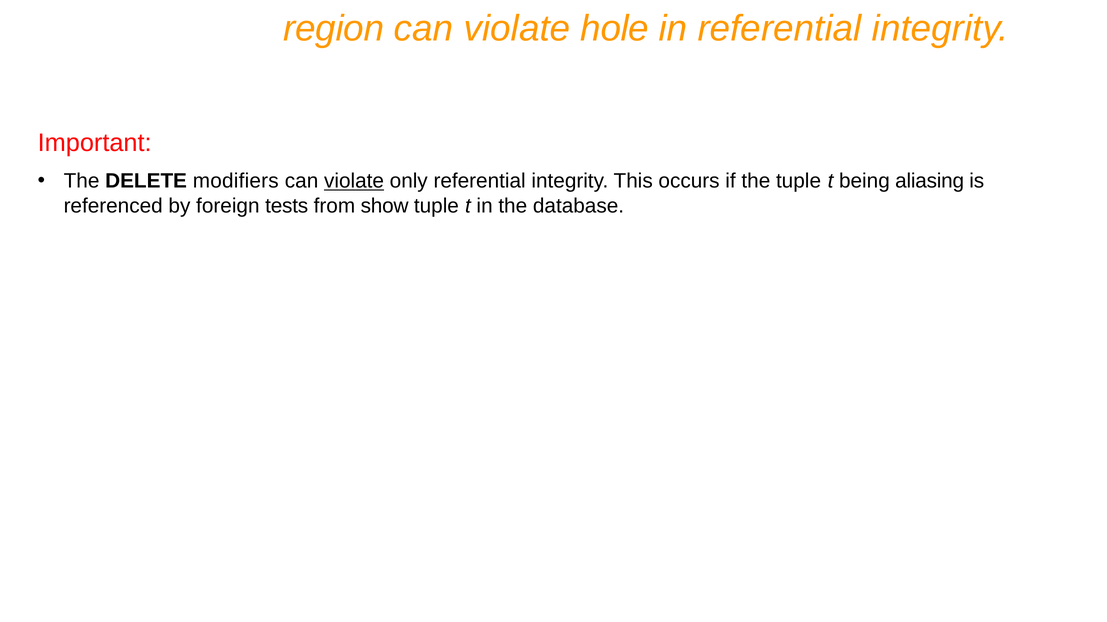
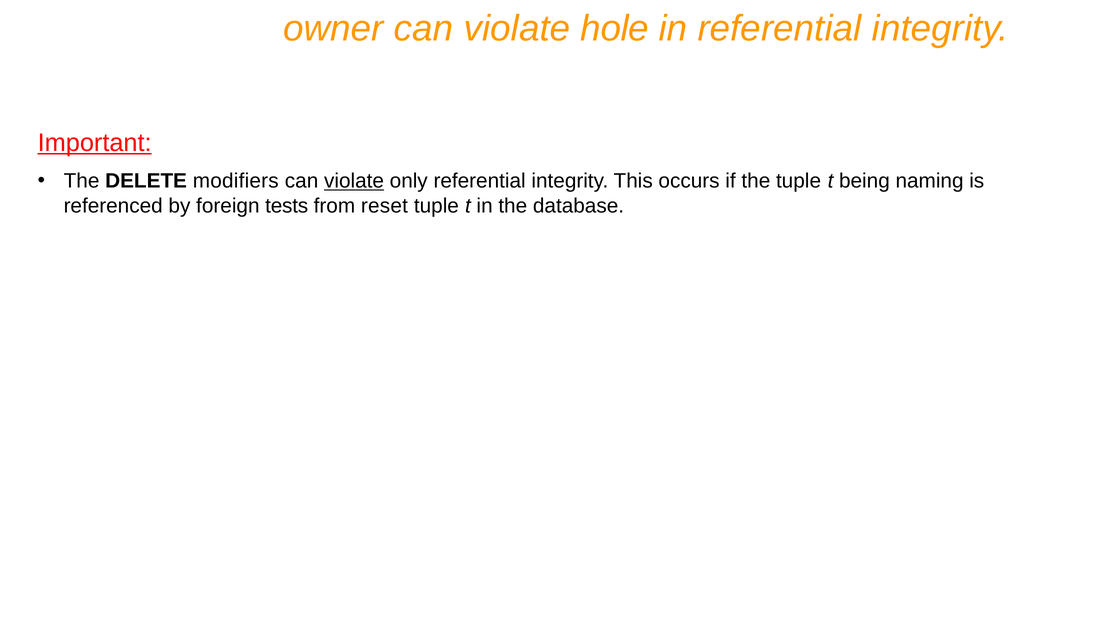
region: region -> owner
Important underline: none -> present
aliasing: aliasing -> naming
show: show -> reset
